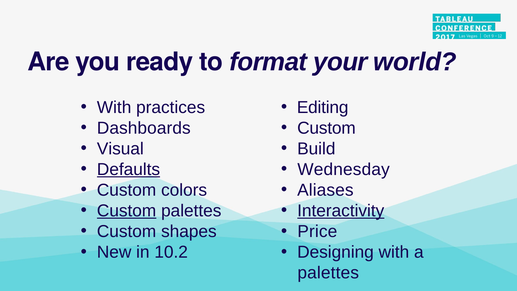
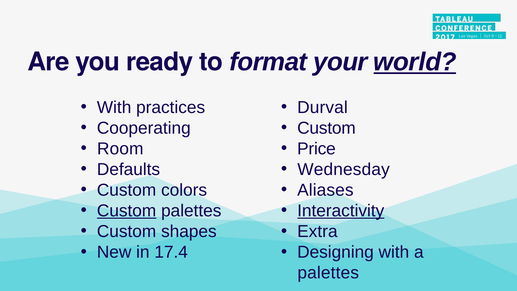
world underline: none -> present
Editing: Editing -> Durval
Dashboards: Dashboards -> Cooperating
Visual: Visual -> Room
Build: Build -> Price
Defaults underline: present -> none
Price: Price -> Extra
10.2: 10.2 -> 17.4
